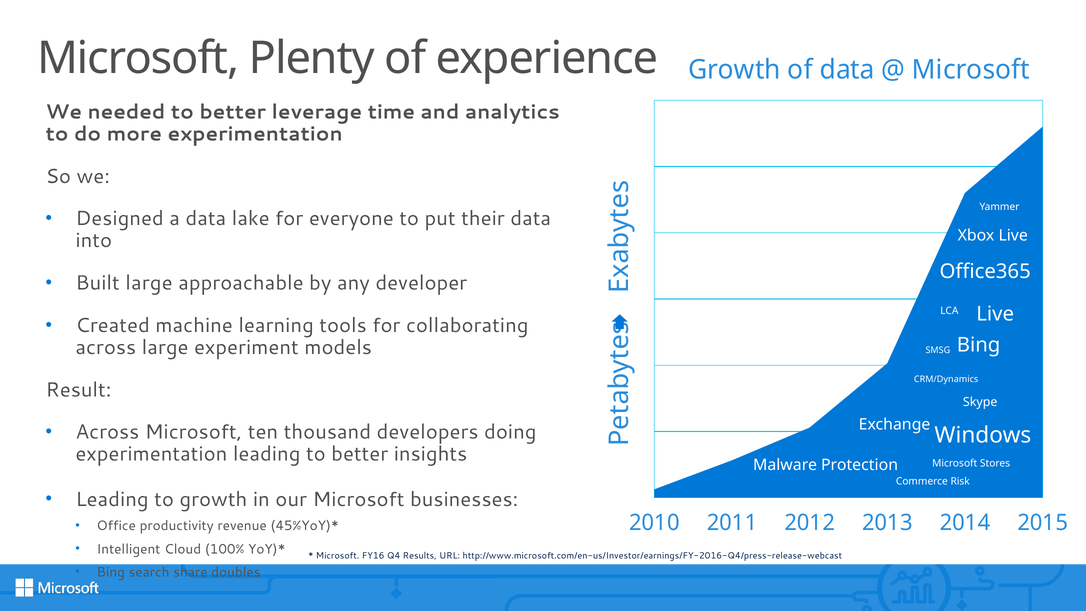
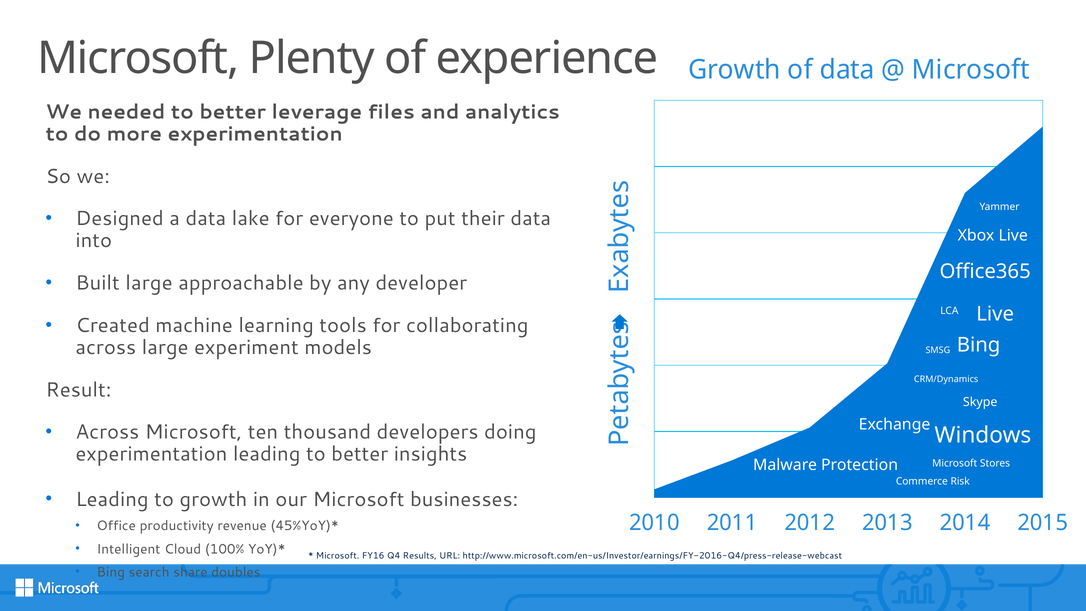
time: time -> files
